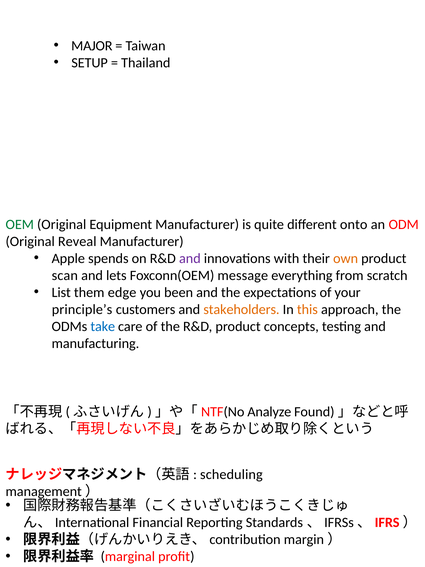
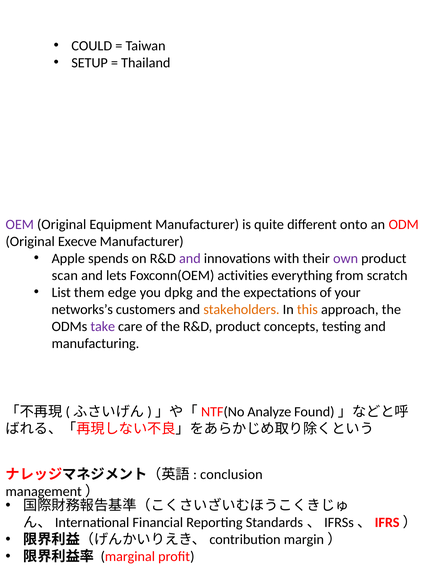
MAJOR: MAJOR -> COULD
OEM colour: green -> purple
Reveal: Reveal -> Execve
own colour: orange -> purple
message: message -> activities
been: been -> dpkg
principle’s: principle’s -> networks’s
take colour: blue -> purple
scheduling: scheduling -> conclusion
